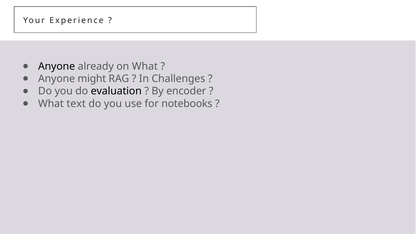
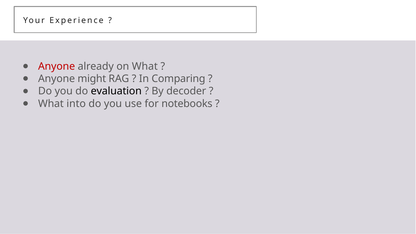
Anyone at (57, 66) colour: black -> red
Challenges: Challenges -> Comparing
encoder: encoder -> decoder
text: text -> into
